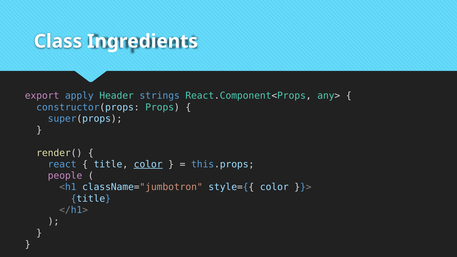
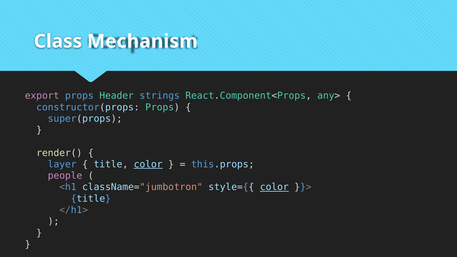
Ingredients: Ingredients -> Mechanism
export apply: apply -> props
react: react -> layer
color at (274, 187) underline: none -> present
